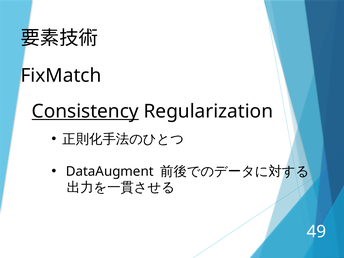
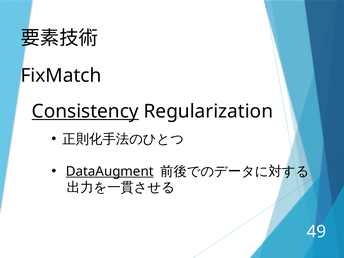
DataAugment underline: none -> present
